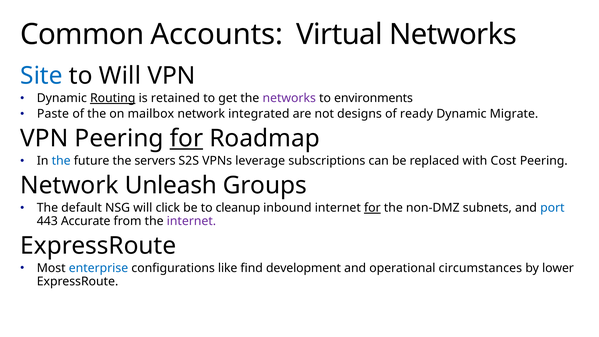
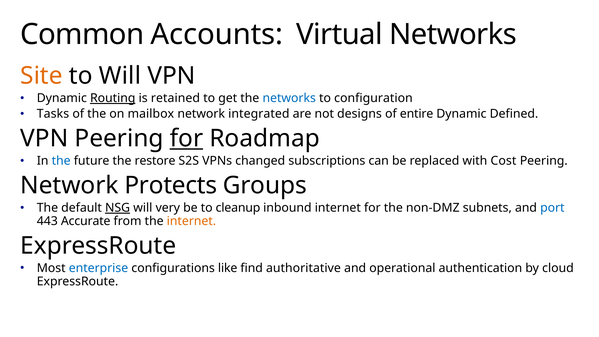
Site colour: blue -> orange
networks at (289, 98) colour: purple -> blue
environments: environments -> configuration
Paste: Paste -> Tasks
ready: ready -> entire
Migrate: Migrate -> Defined
servers: servers -> restore
leverage: leverage -> changed
Unleash: Unleash -> Protects
NSG underline: none -> present
click: click -> very
for at (372, 208) underline: present -> none
internet at (191, 221) colour: purple -> orange
development: development -> authoritative
circumstances: circumstances -> authentication
lower: lower -> cloud
